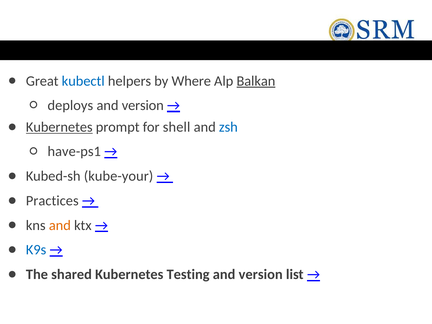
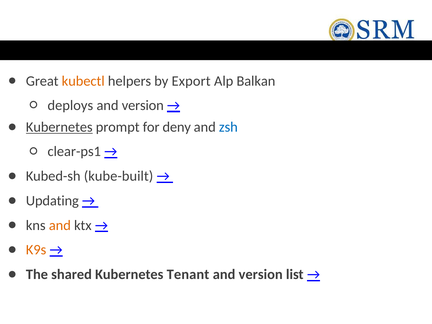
kubectl colour: blue -> orange
Where: Where -> Export
Balkan underline: present -> none
shell: shell -> deny
have-ps1: have-ps1 -> clear-ps1
kube-your: kube-your -> kube-built
Practices: Practices -> Updating
K9s colour: blue -> orange
Testing: Testing -> Tenant
